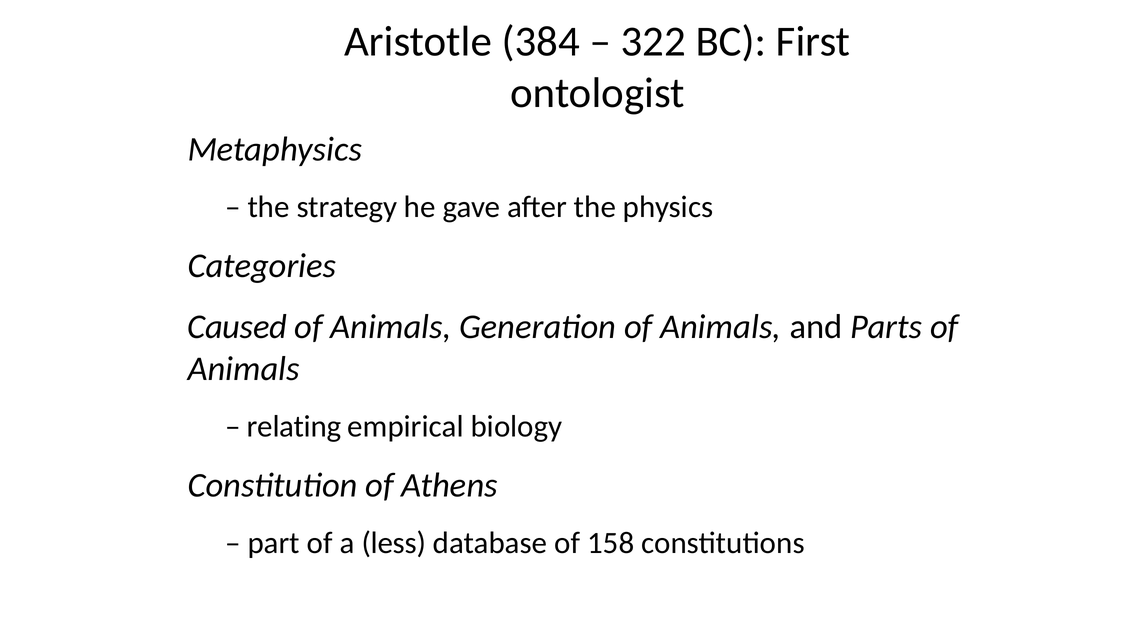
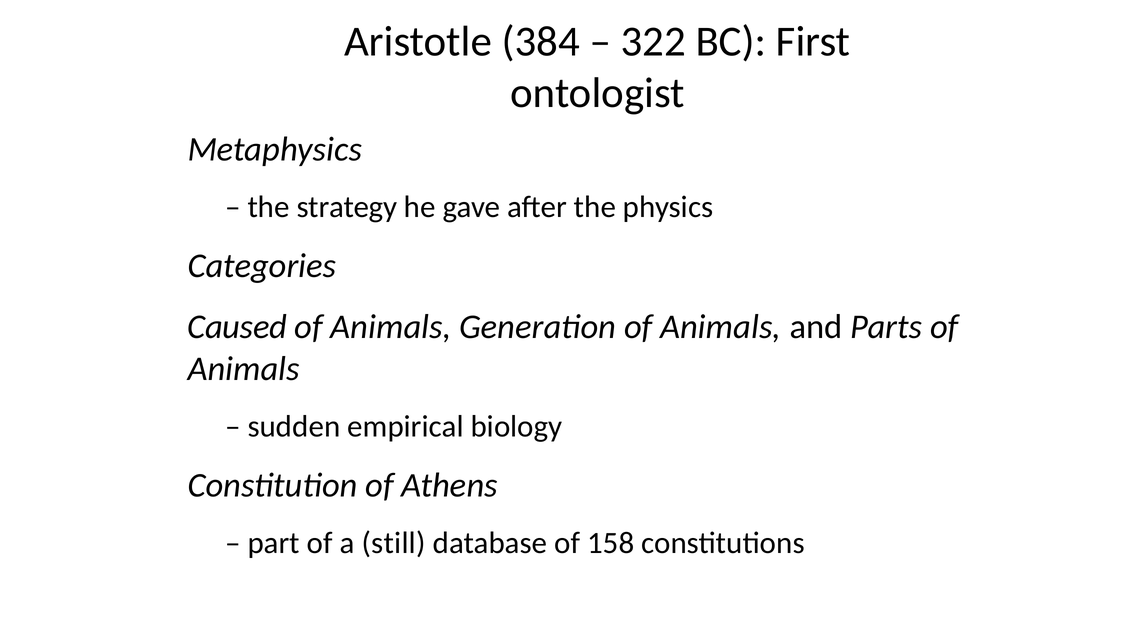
relating: relating -> sudden
less: less -> still
